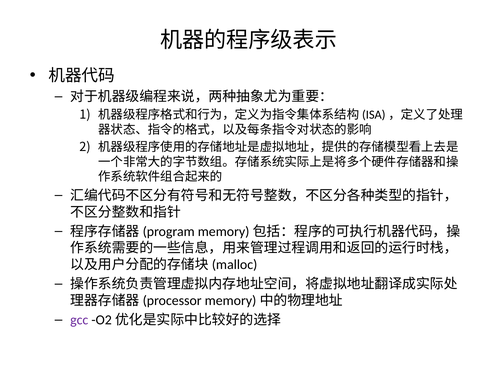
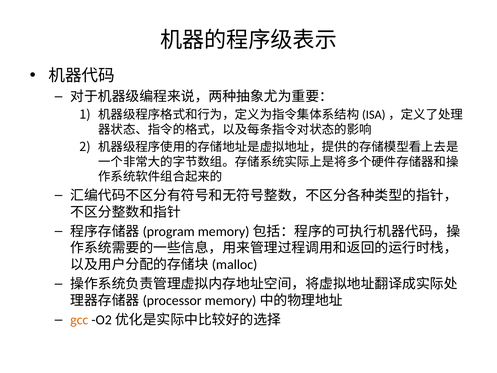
gcc colour: purple -> orange
